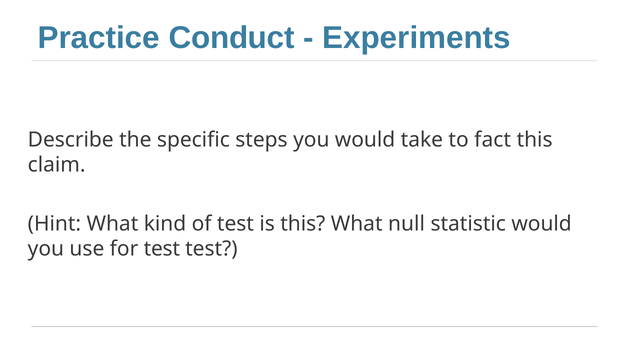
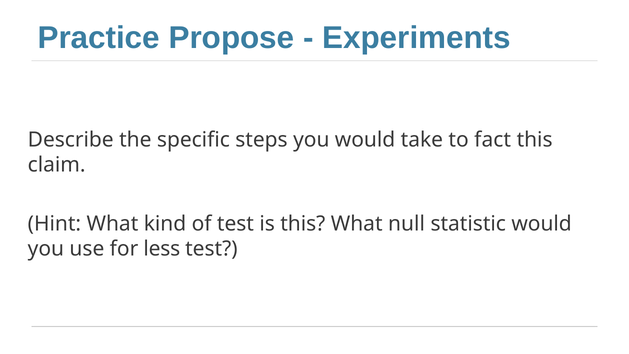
Conduct: Conduct -> Propose
for test: test -> less
